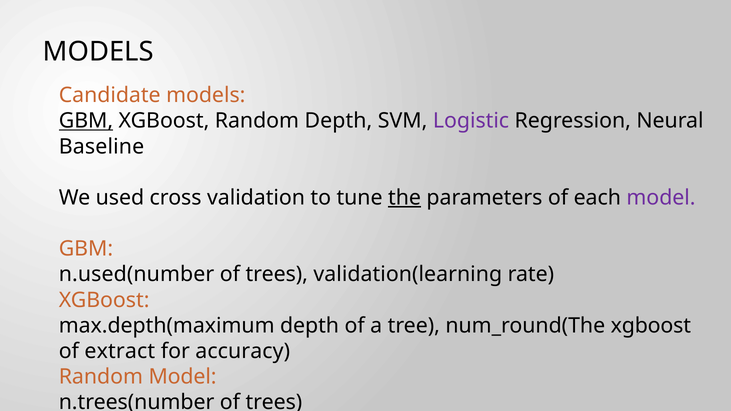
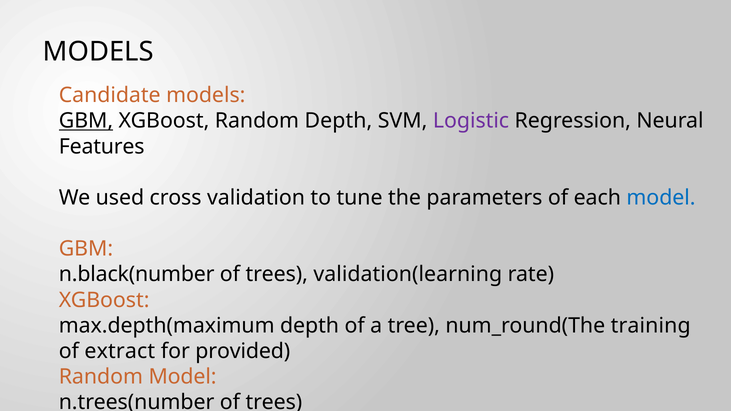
Baseline: Baseline -> Features
the underline: present -> none
model at (661, 198) colour: purple -> blue
n.used(number: n.used(number -> n.black(number
num_round(The xgboost: xgboost -> training
accuracy: accuracy -> provided
